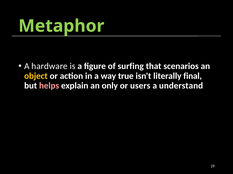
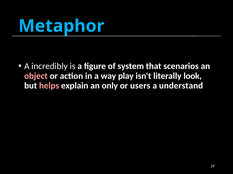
Metaphor colour: light green -> light blue
hardware: hardware -> incredibly
surfing: surfing -> system
object colour: yellow -> pink
true: true -> play
final: final -> look
